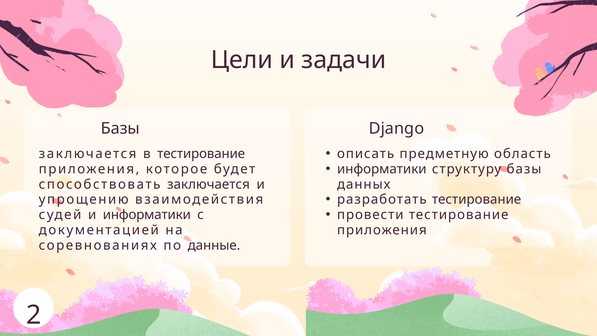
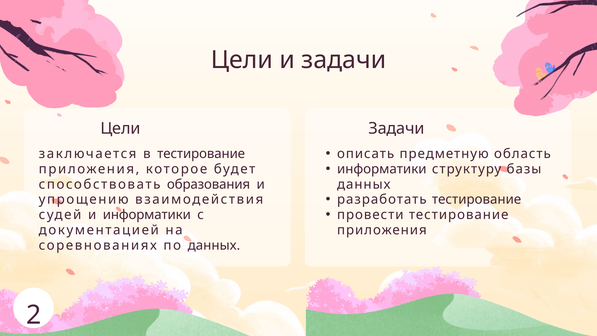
Базы at (120, 128): Базы -> Цели
Django at (396, 128): Django -> Задачи
способствовать заключается: заключается -> образования
по данные: данные -> данных
